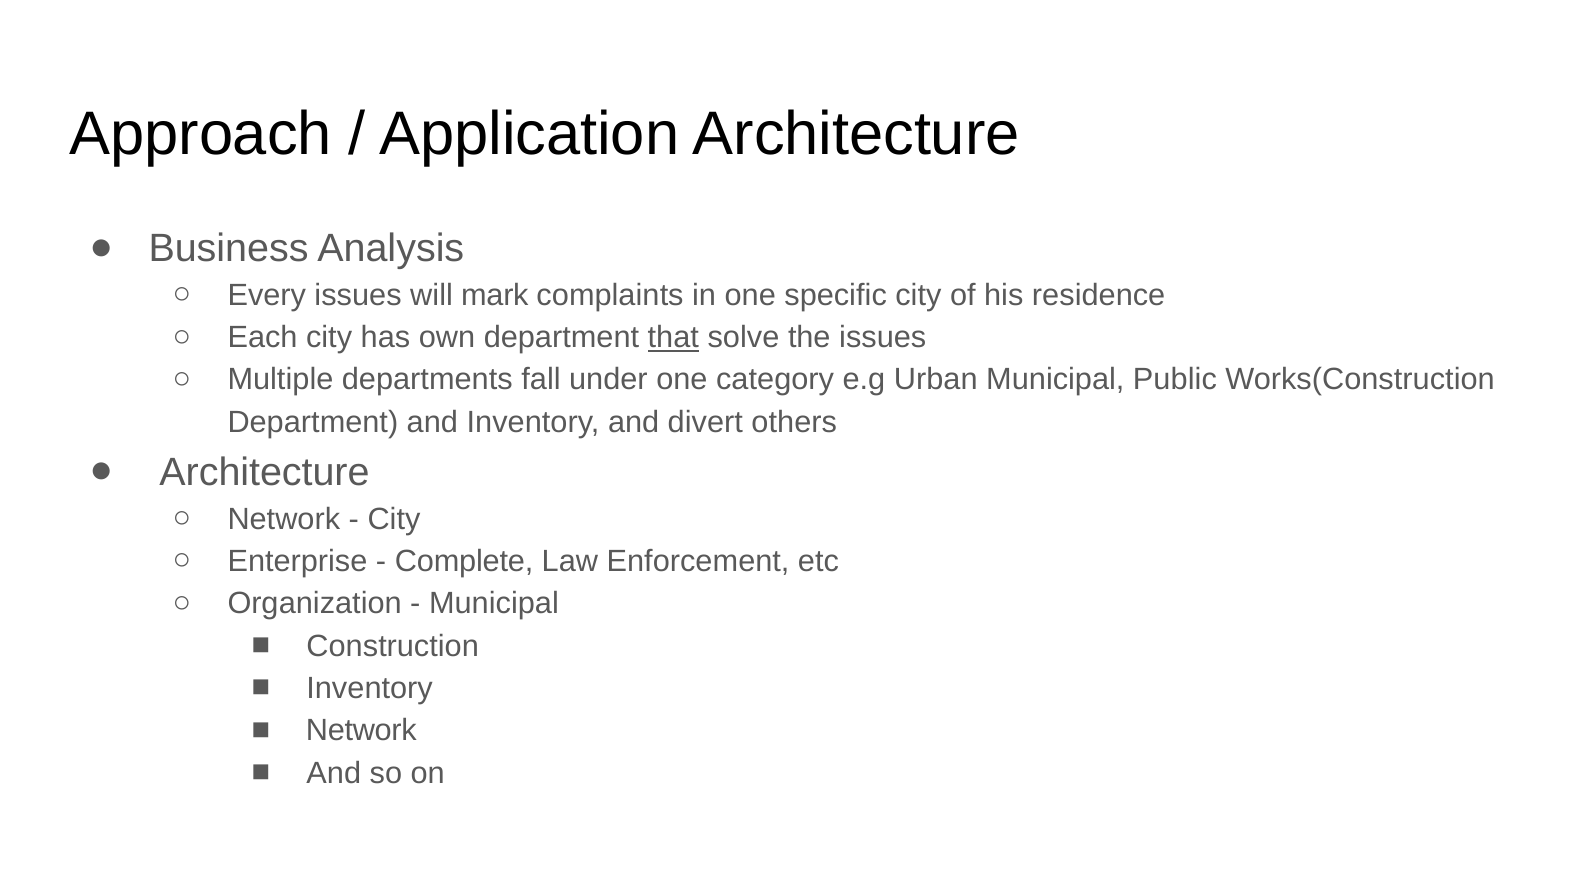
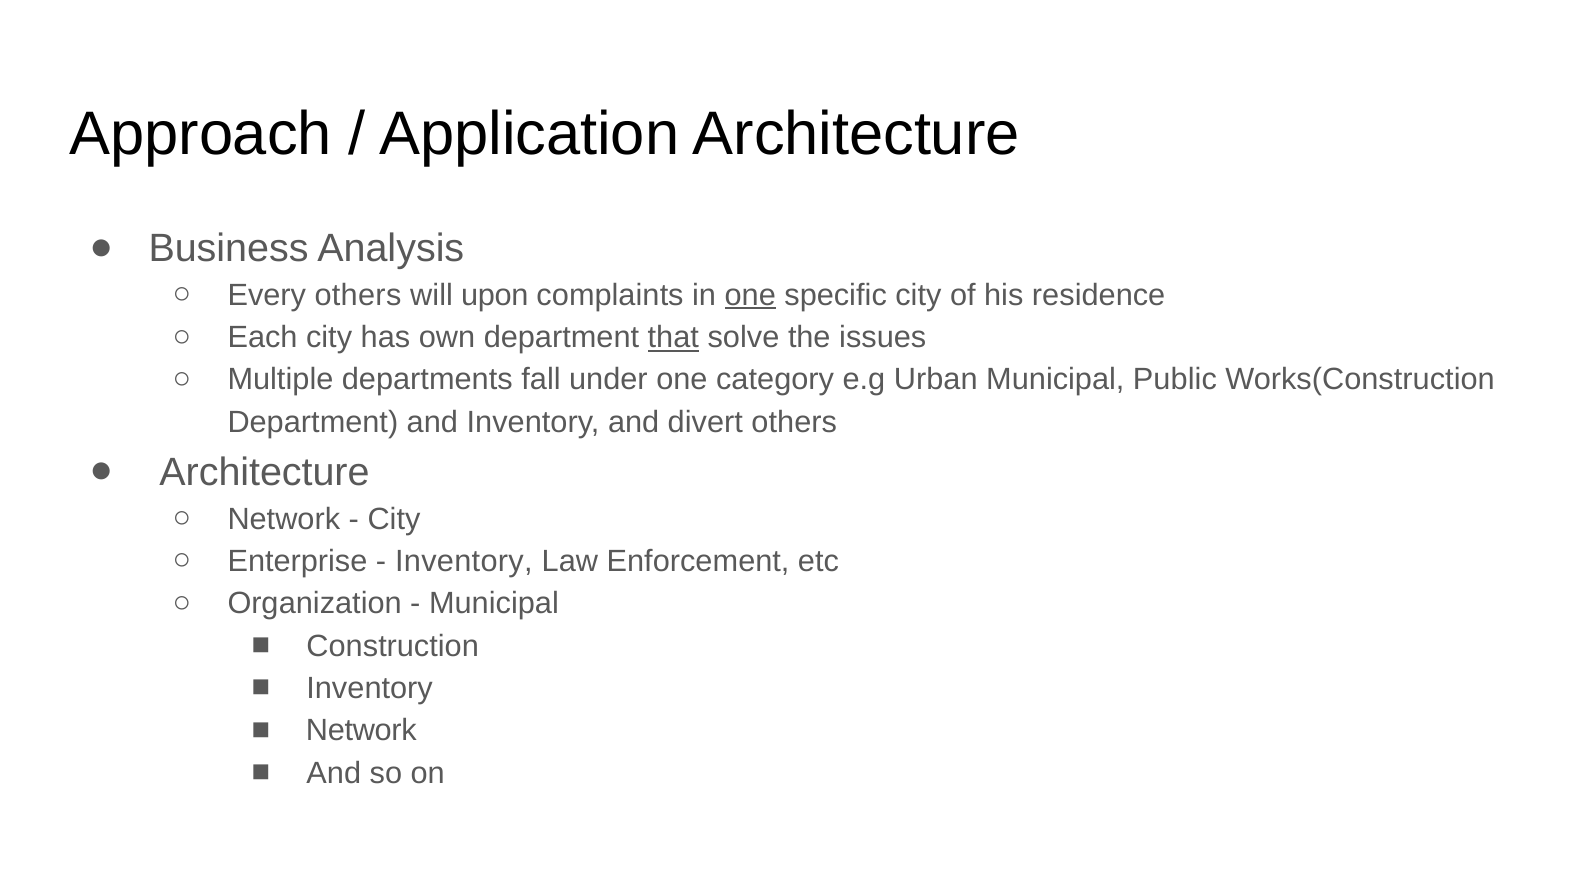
Every issues: issues -> others
mark: mark -> upon
one at (750, 295) underline: none -> present
Complete at (464, 561): Complete -> Inventory
